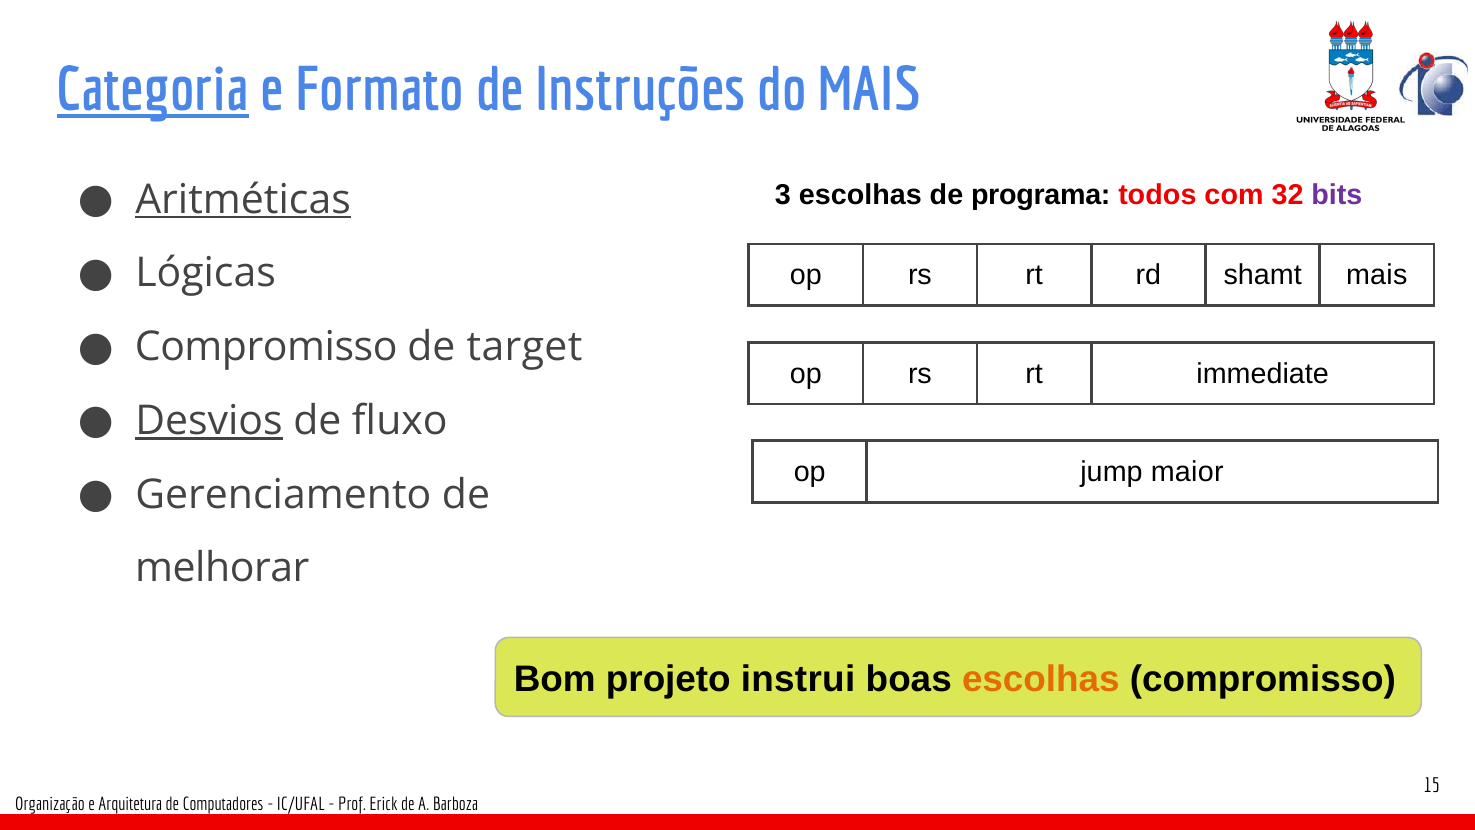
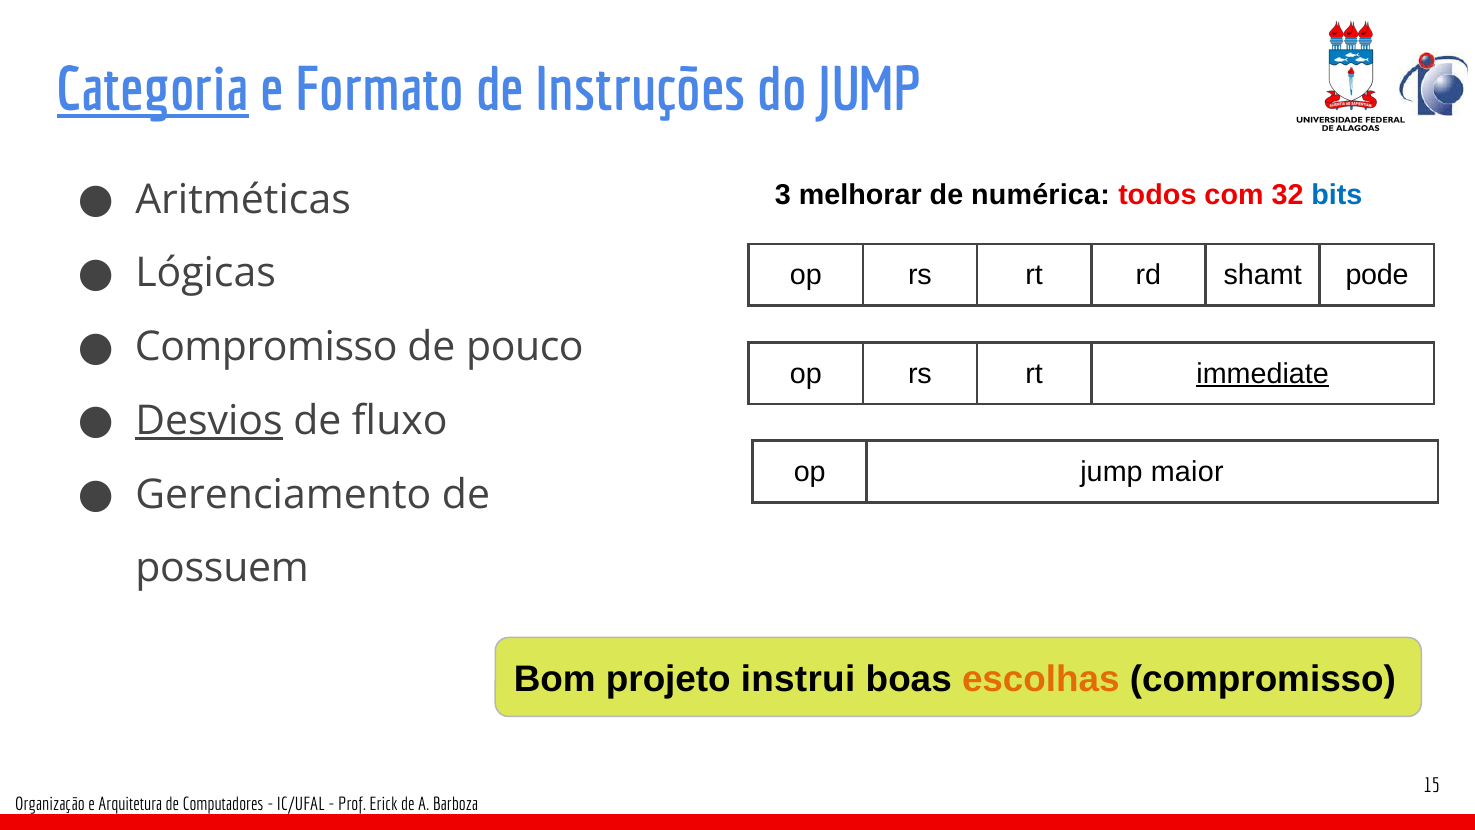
do MAIS: MAIS -> JUMP
Aritméticas underline: present -> none
3 escolhas: escolhas -> melhorar
programa: programa -> numérica
bits colour: purple -> blue
shamt mais: mais -> pode
target: target -> pouco
immediate underline: none -> present
melhorar: melhorar -> possuem
